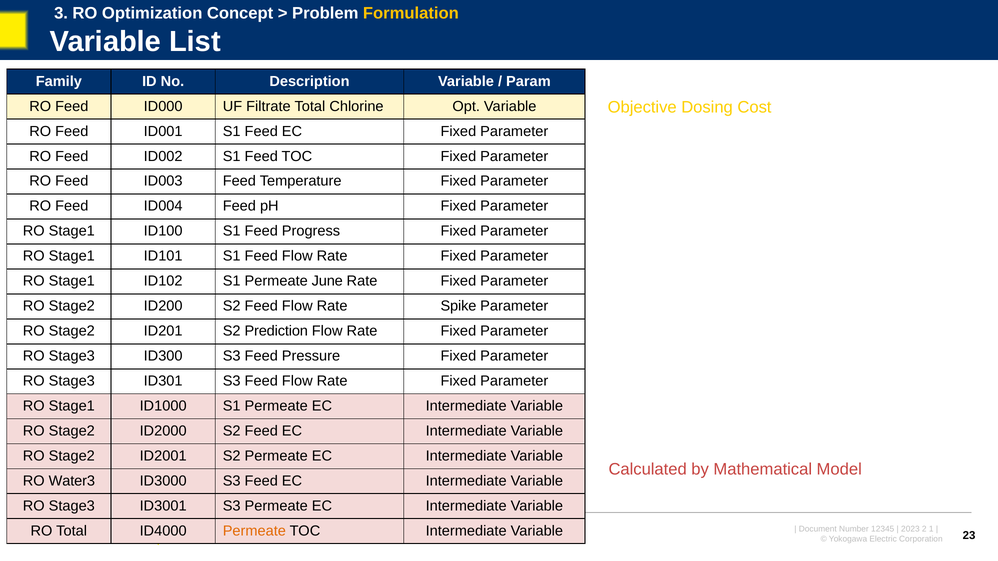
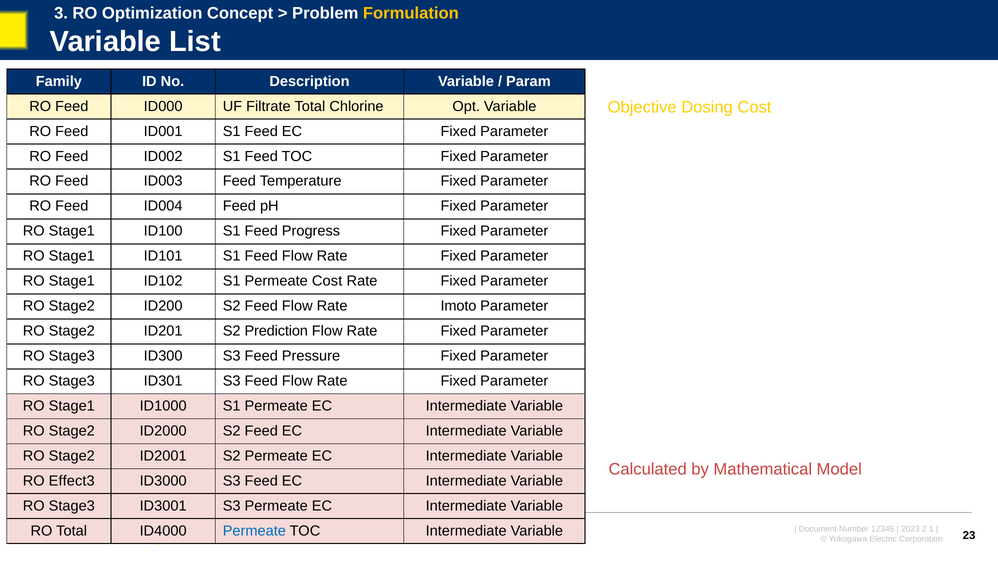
Permeate June: June -> Cost
Spike: Spike -> Imoto
Water3: Water3 -> Effect3
Permeate at (254, 531) colour: orange -> blue
